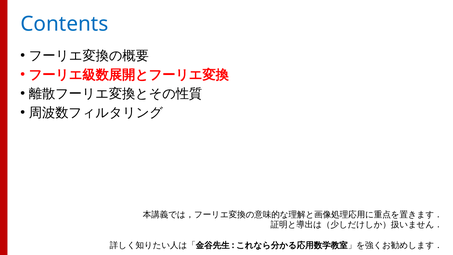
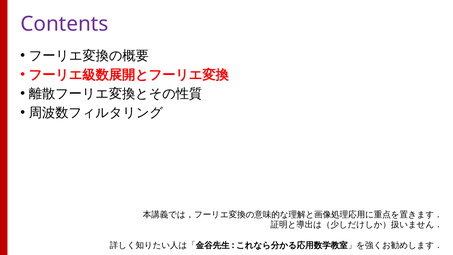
Contents colour: blue -> purple
